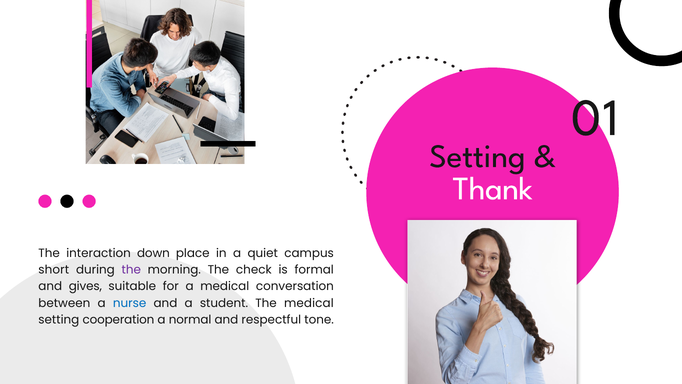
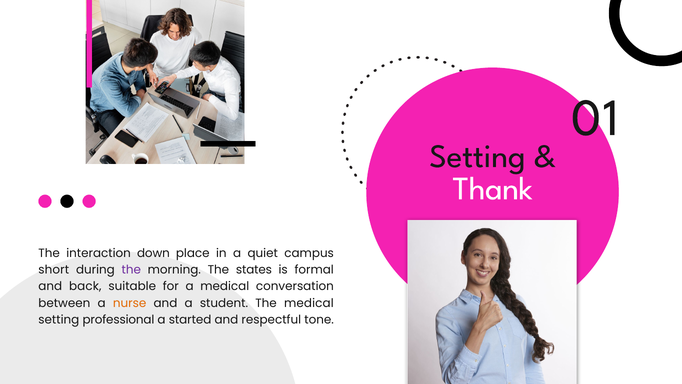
check: check -> states
gives: gives -> back
nurse colour: blue -> orange
cooperation: cooperation -> professional
normal: normal -> started
